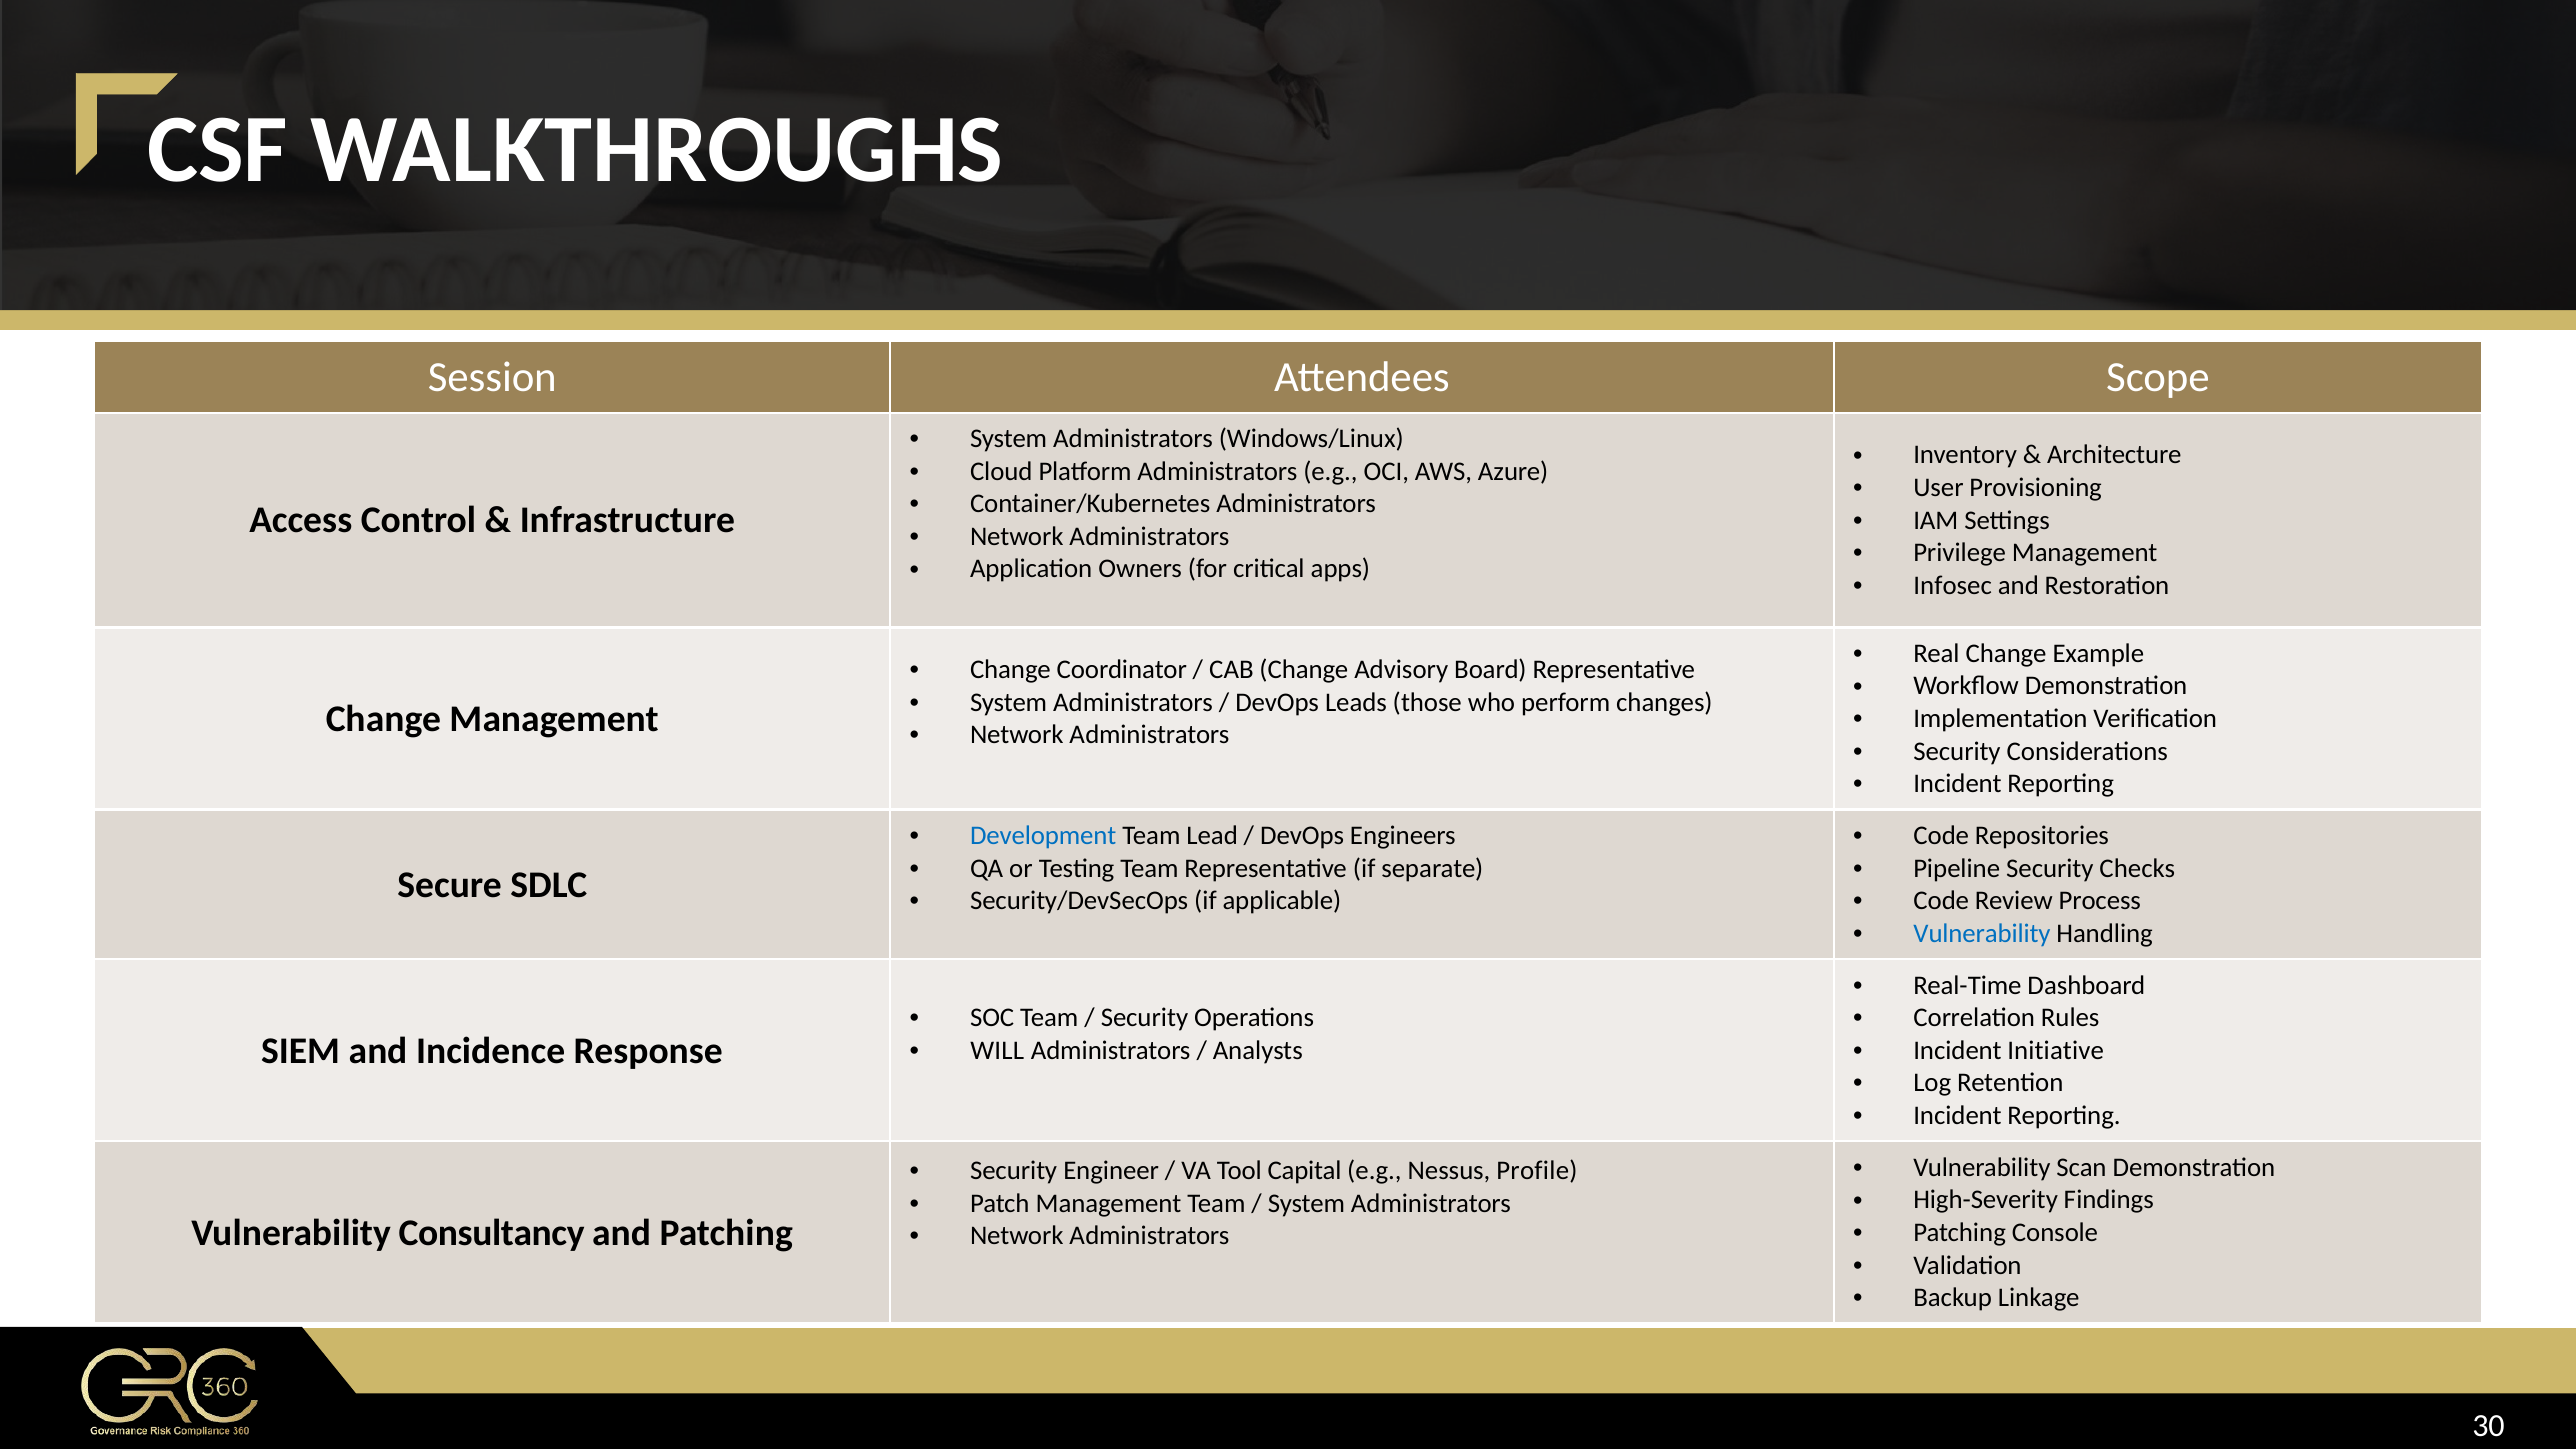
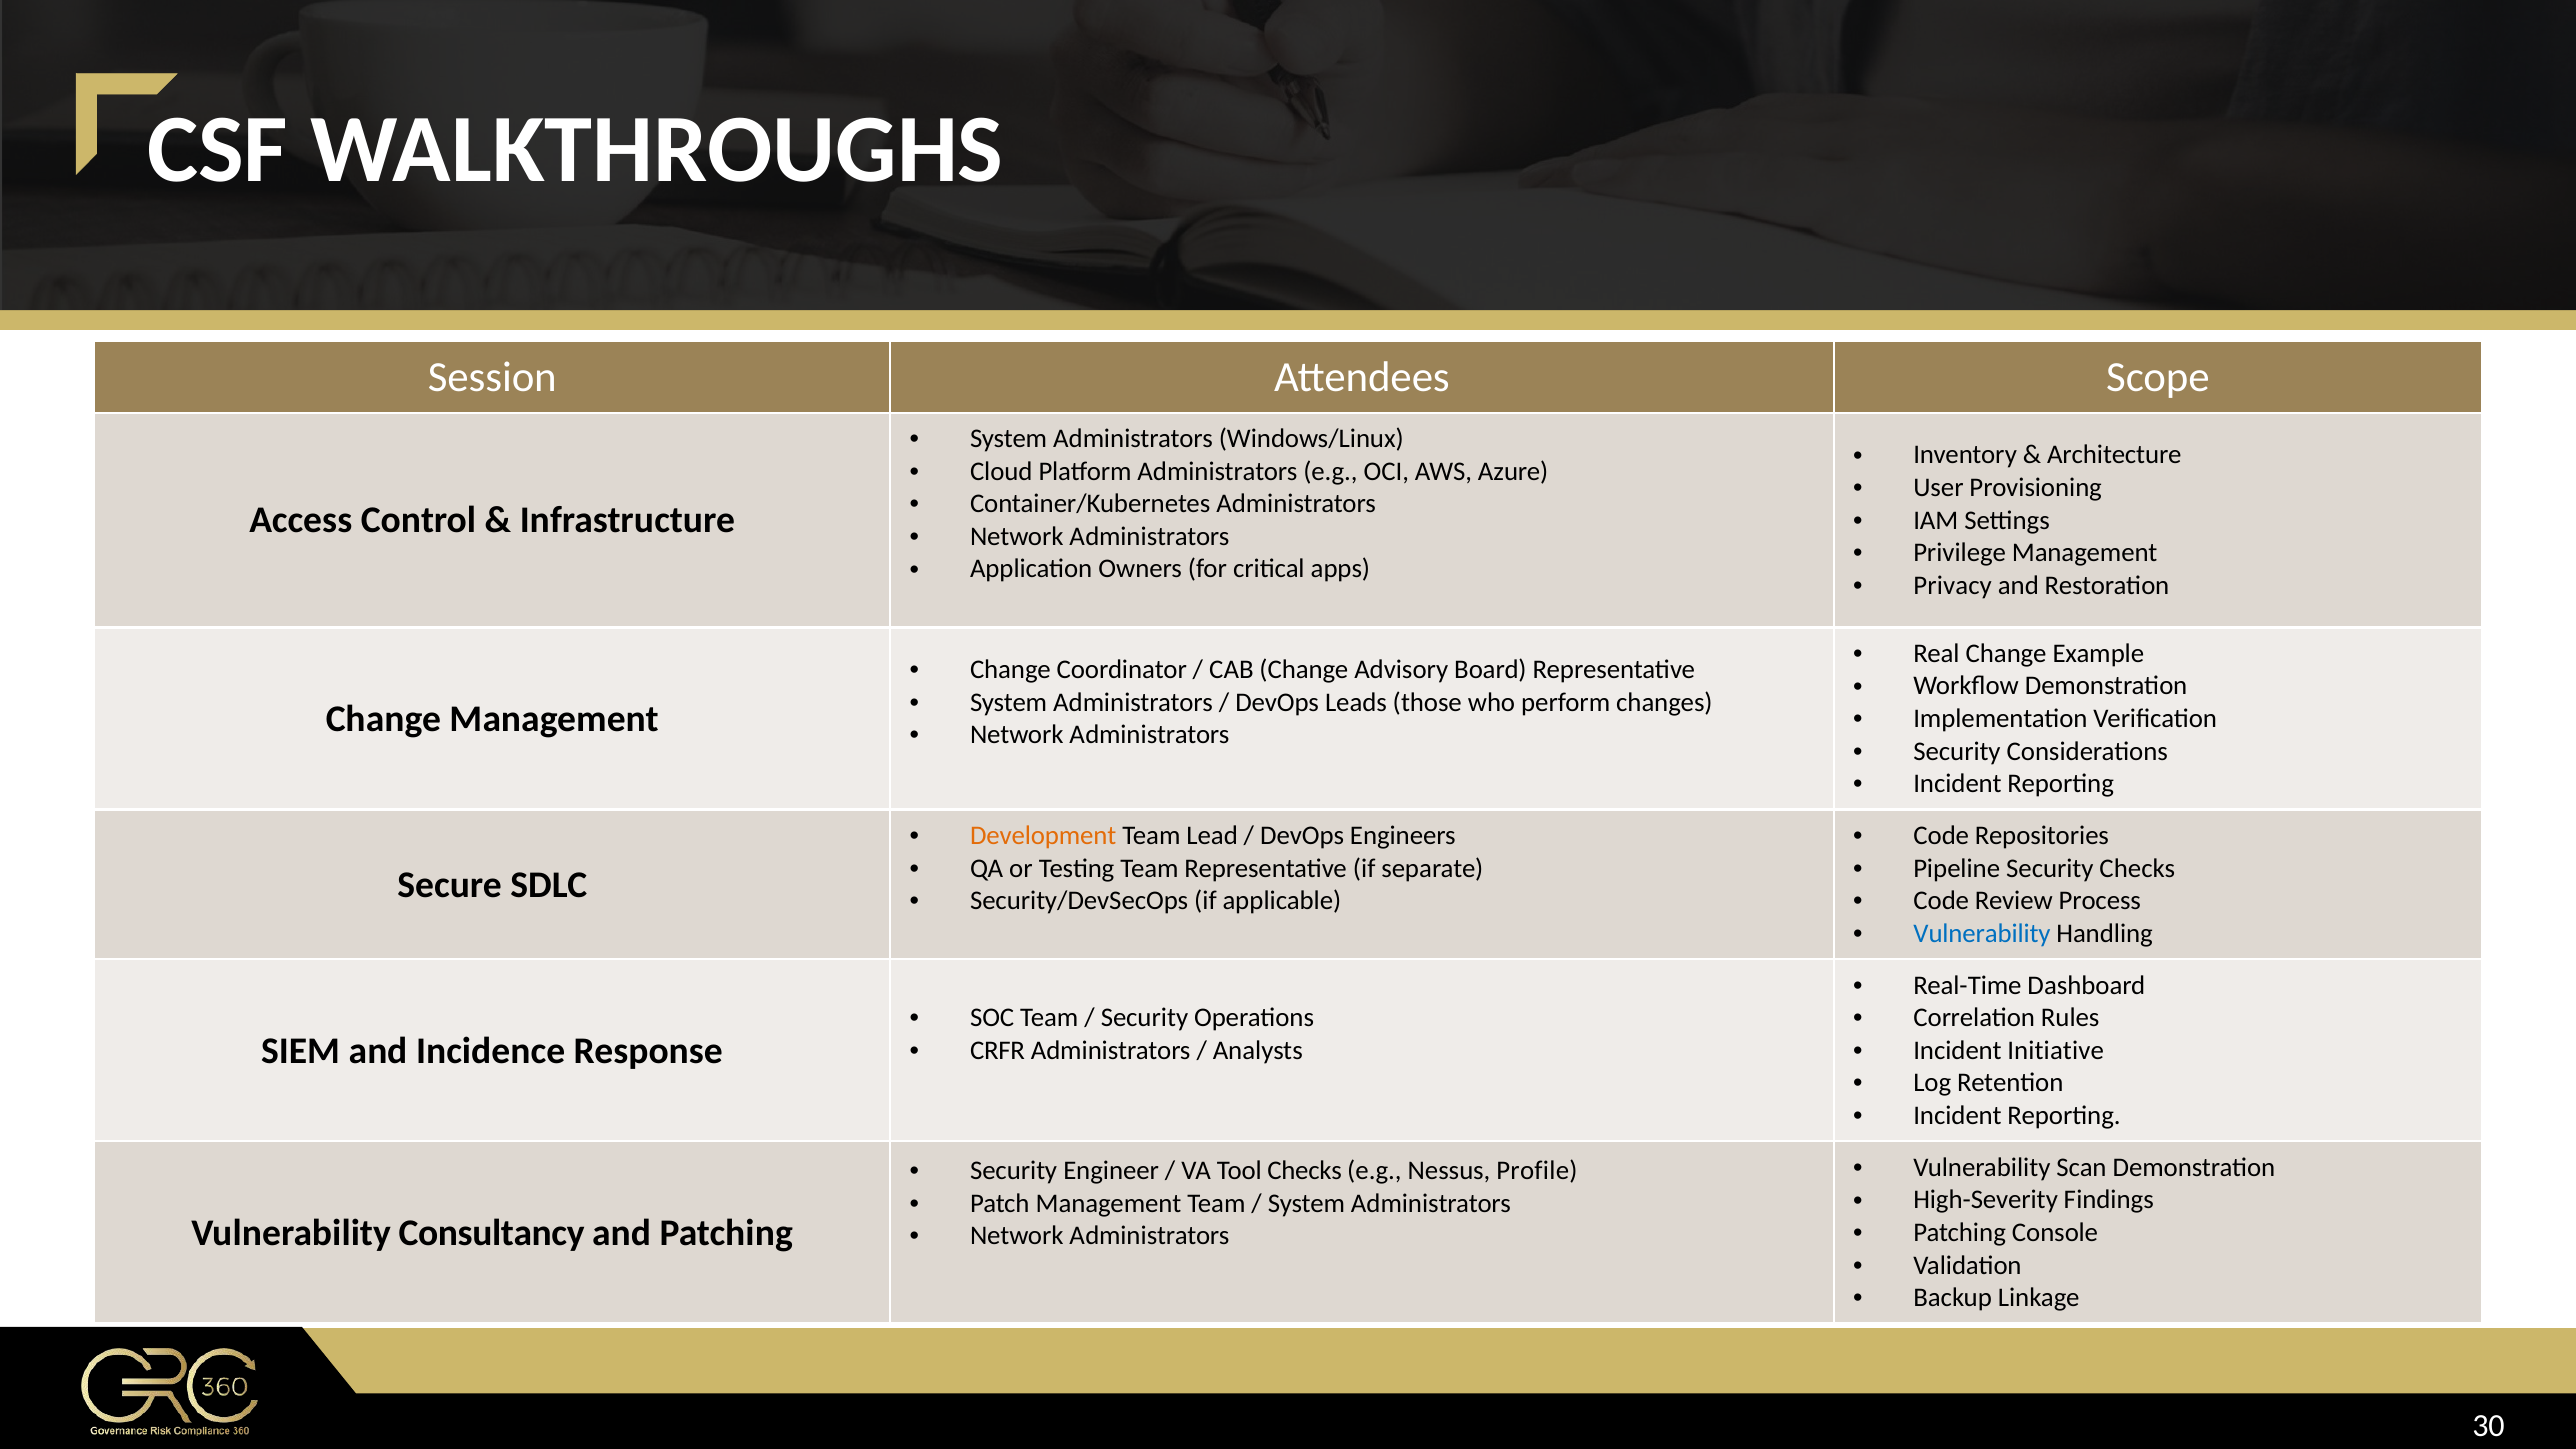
Infosec: Infosec -> Privacy
Development colour: blue -> orange
WILL: WILL -> CRFR
Tool Capital: Capital -> Checks
